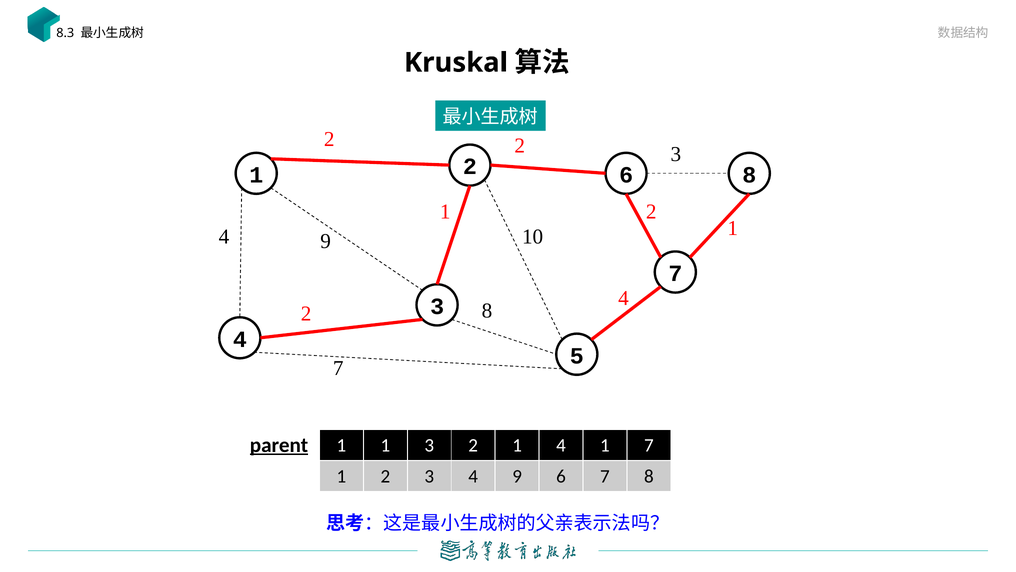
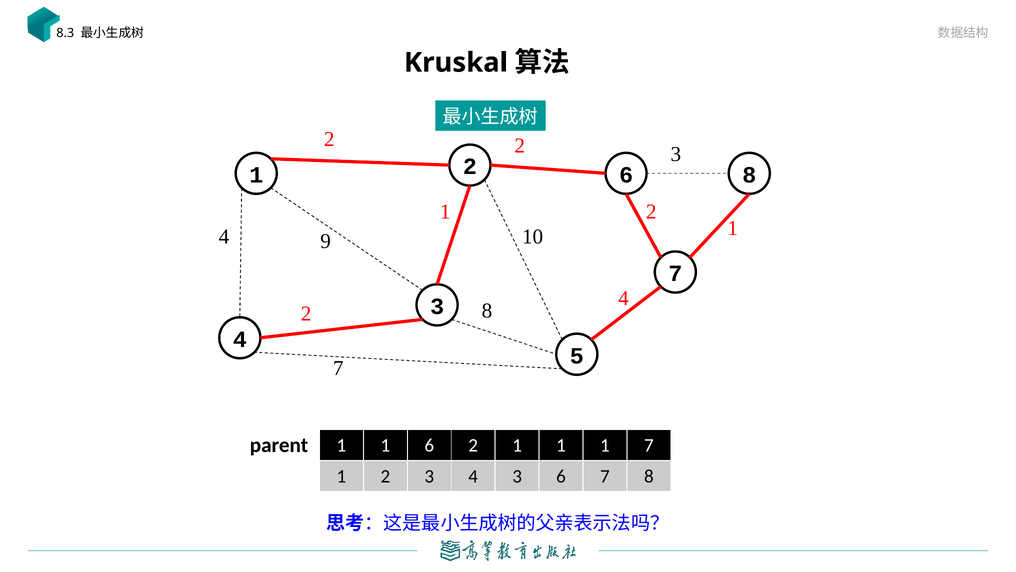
parent underline: present -> none
1 1 3: 3 -> 6
4 at (561, 445): 4 -> 1
4 9: 9 -> 3
